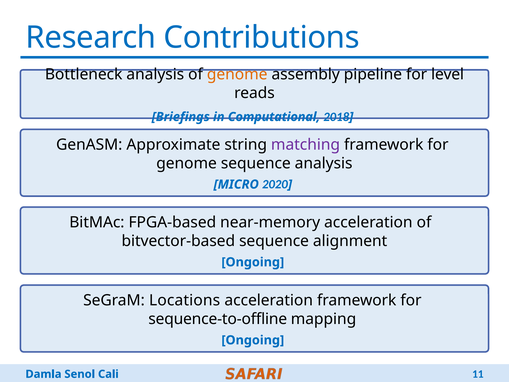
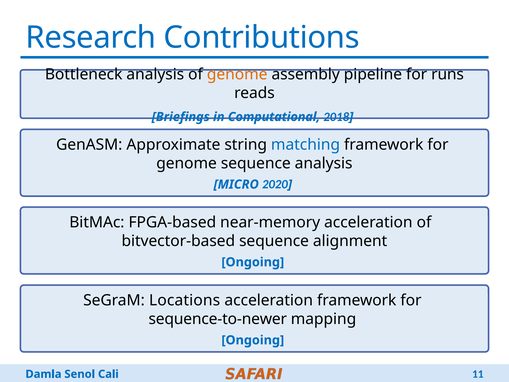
level: level -> runs
matching colour: purple -> blue
sequence-to-offline: sequence-to-offline -> sequence-to-newer
